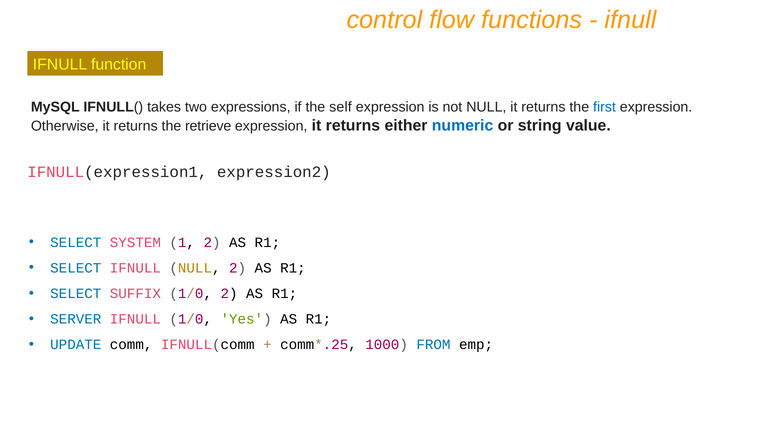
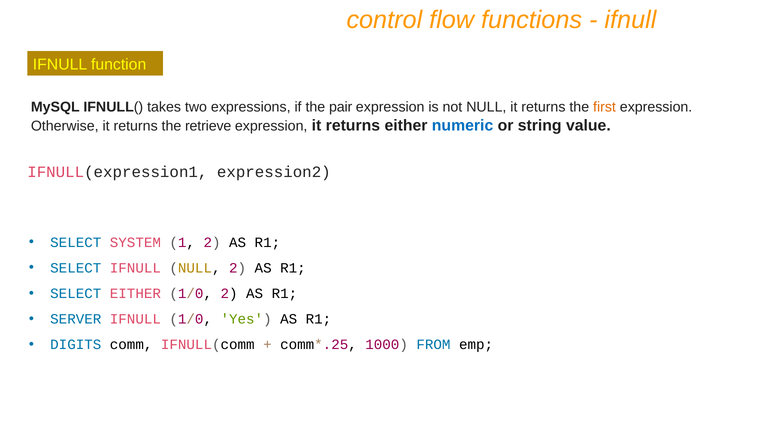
self: self -> pair
first colour: blue -> orange
SELECT SUFFIX: SUFFIX -> EITHER
UPDATE: UPDATE -> DIGITS
